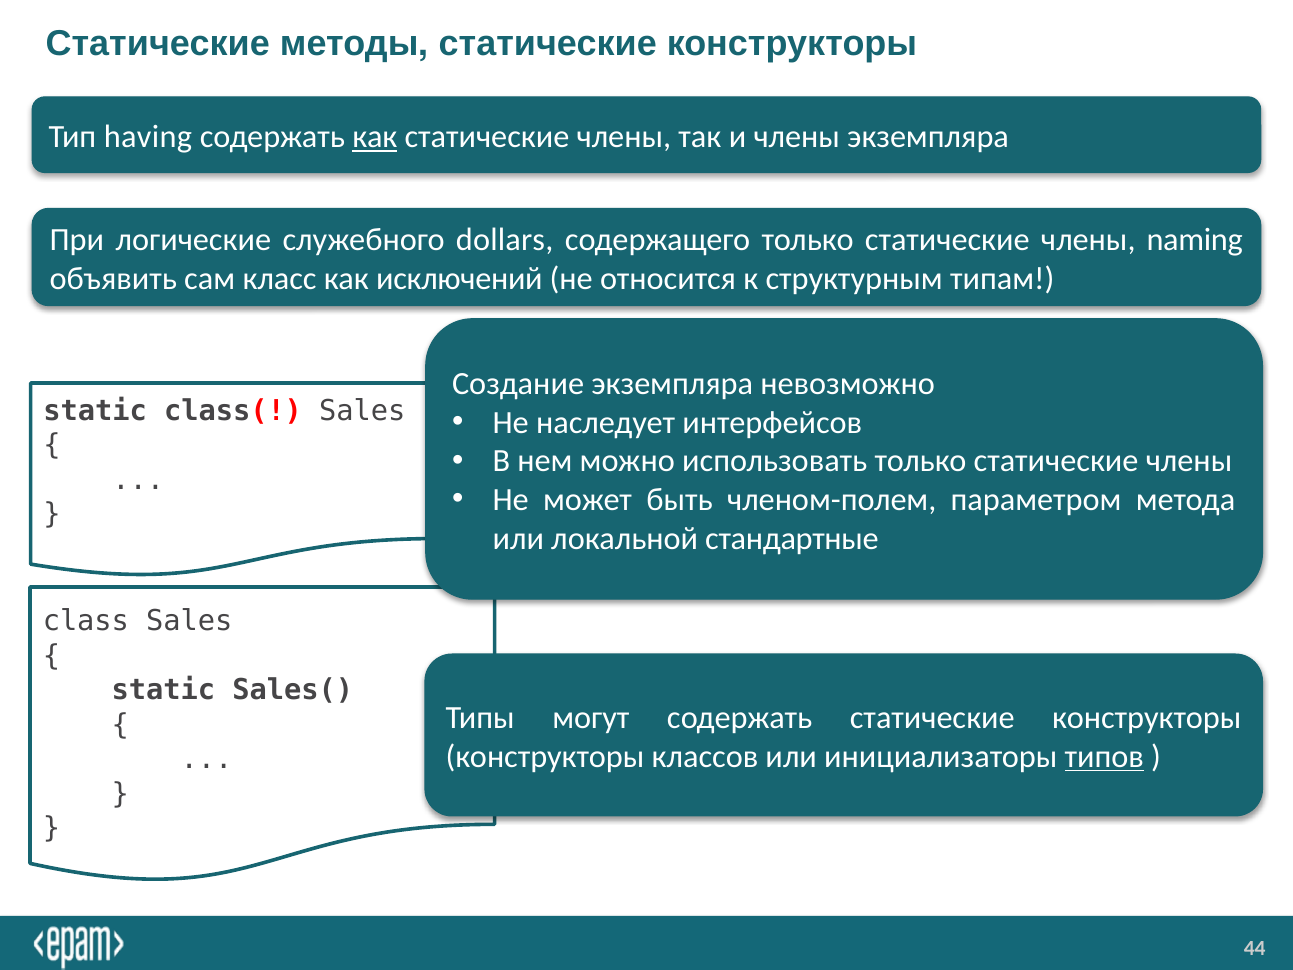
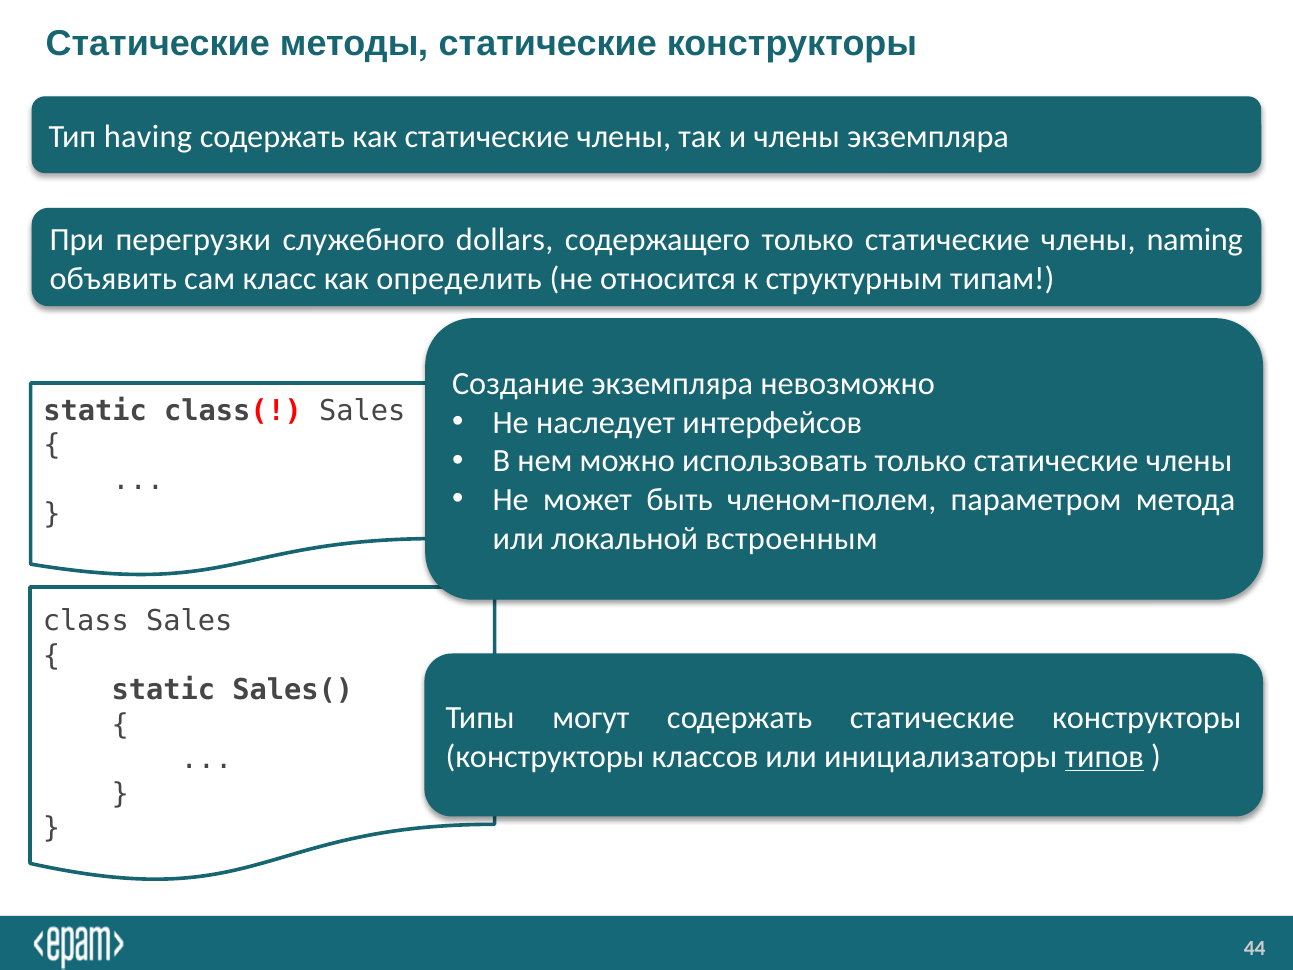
как at (375, 137) underline: present -> none
логические: логические -> перегрузки
исключений: исключений -> определить
стандартные: стандартные -> встроенным
